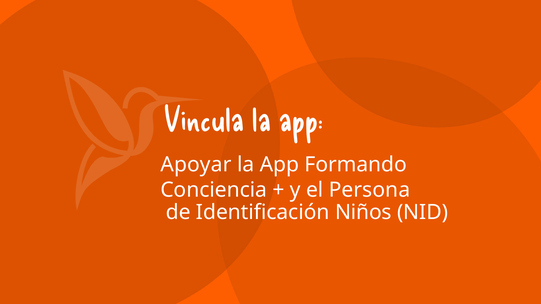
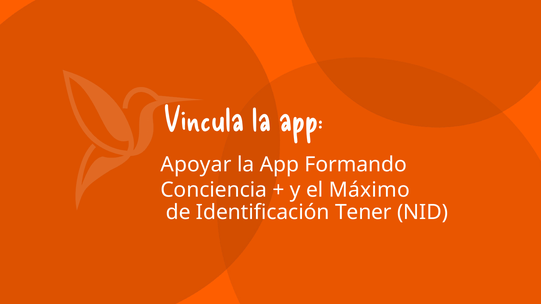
Persona: Persona -> Máximo
Niños: Niños -> Tener
